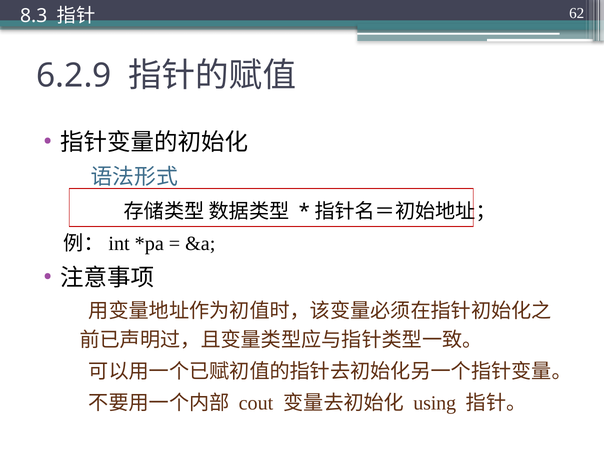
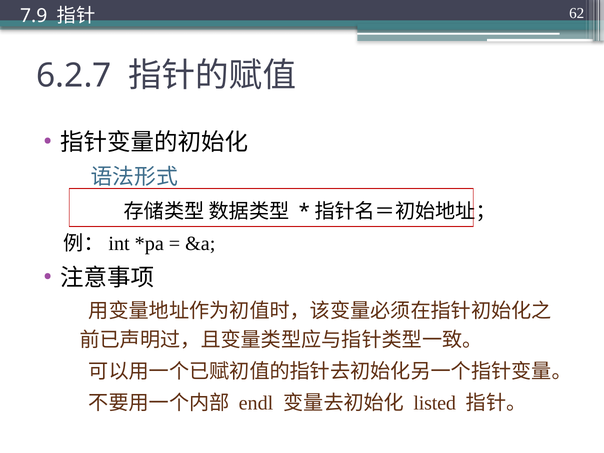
8.3: 8.3 -> 7.9
6.2.9: 6.2.9 -> 6.2.7
cout: cout -> endl
using: using -> listed
